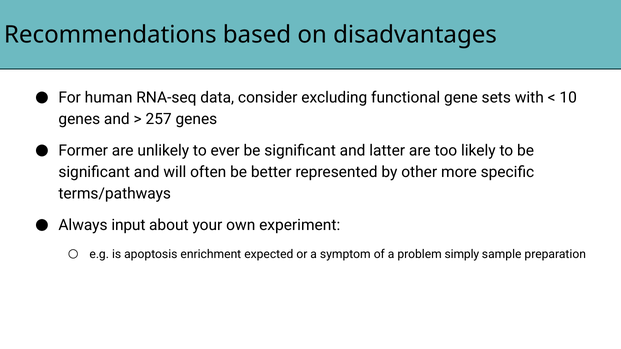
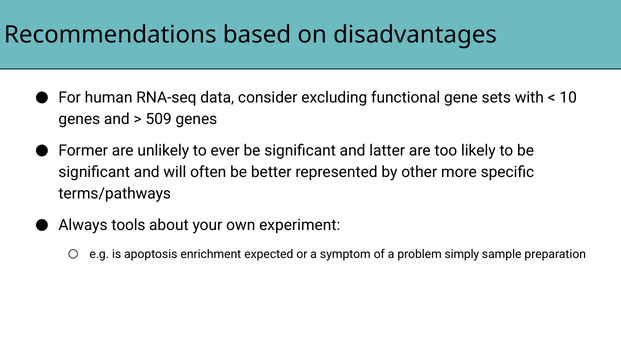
257: 257 -> 509
input: input -> tools
